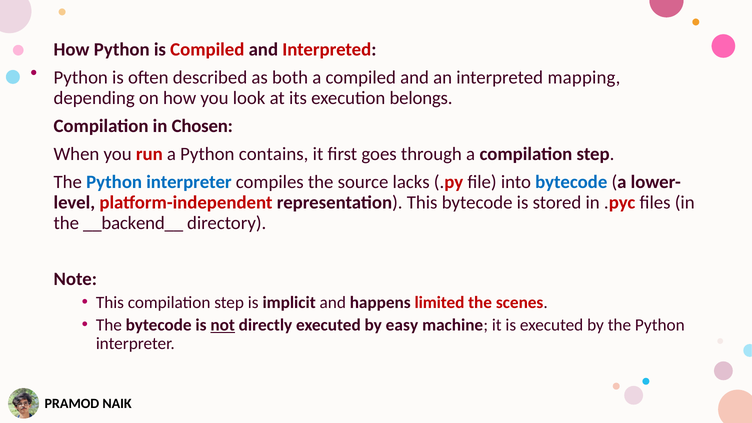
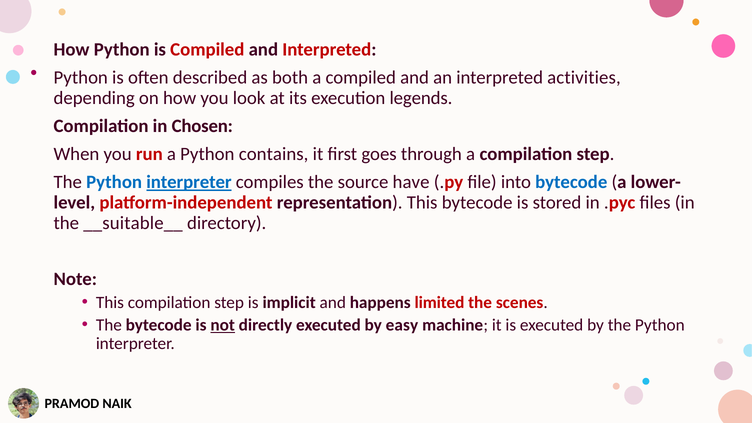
mapping: mapping -> activities
belongs: belongs -> legends
interpreter at (189, 182) underline: none -> present
lacks: lacks -> have
__backend__: __backend__ -> __suitable__
